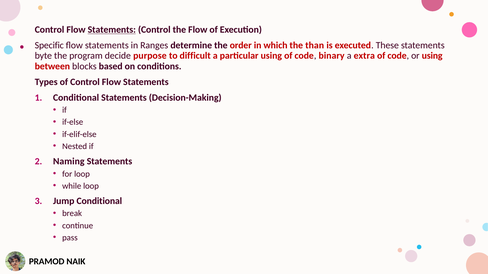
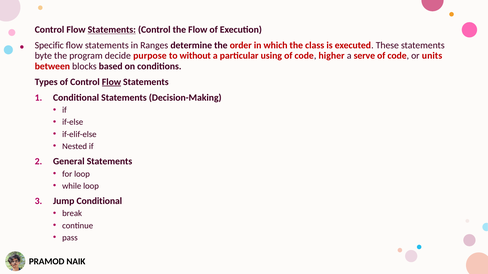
than: than -> class
difficult: difficult -> without
binary: binary -> higher
extra: extra -> serve
or using: using -> units
Flow at (111, 82) underline: none -> present
Naming: Naming -> General
